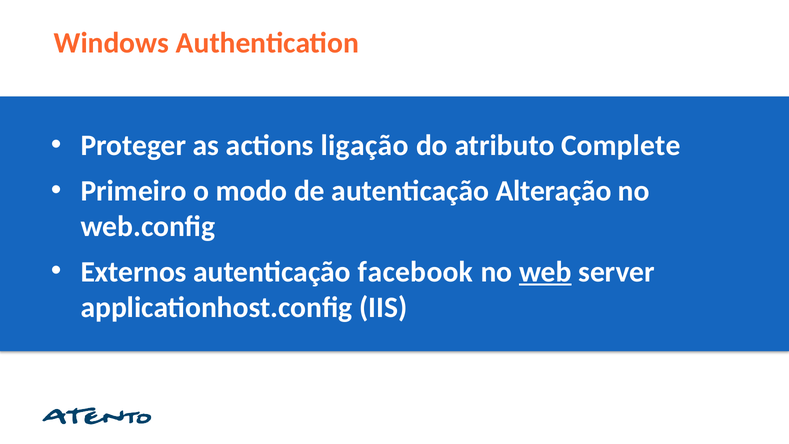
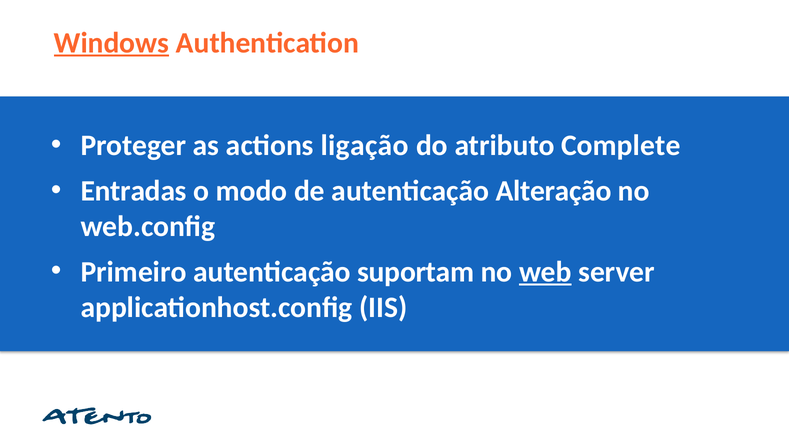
Windows underline: none -> present
Primeiro: Primeiro -> Entradas
Externos: Externos -> Primeiro
facebook: facebook -> suportam
